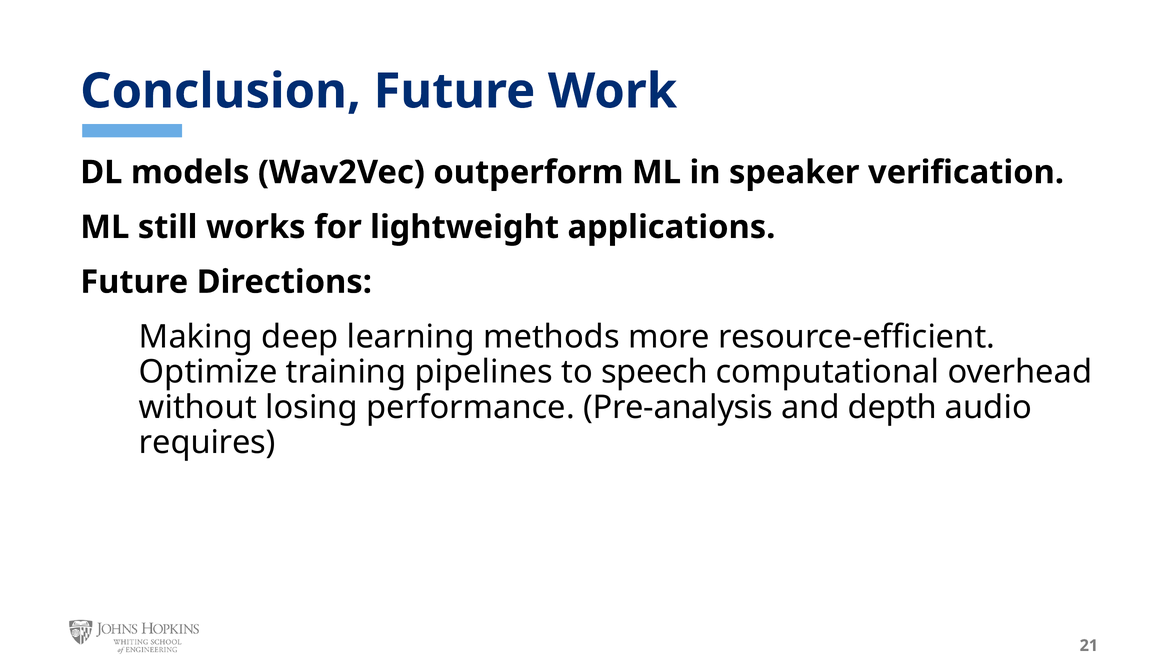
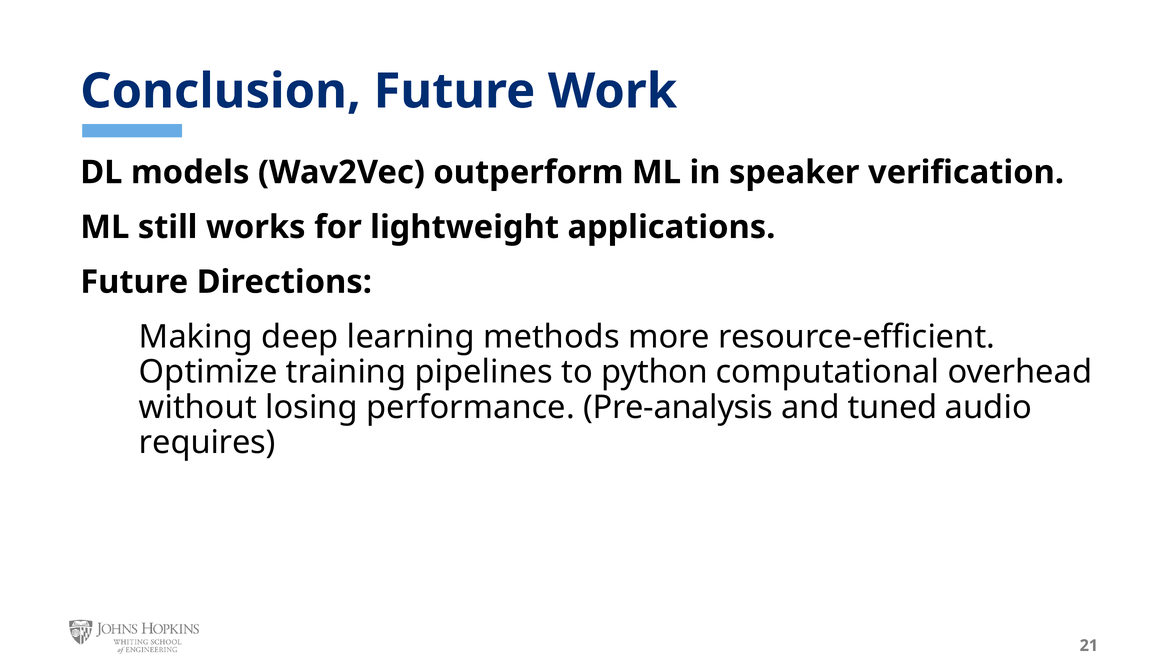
speech: speech -> python
depth: depth -> tuned
